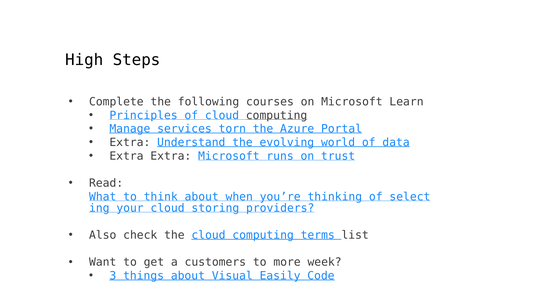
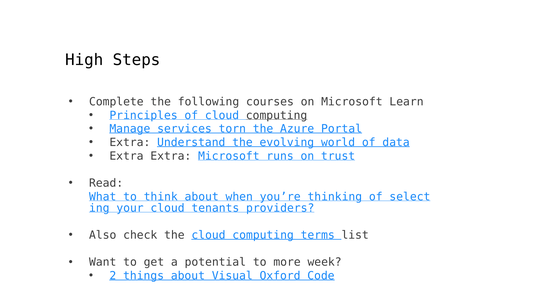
storing: storing -> tenants
customers: customers -> potential
3: 3 -> 2
Easily: Easily -> Oxford
